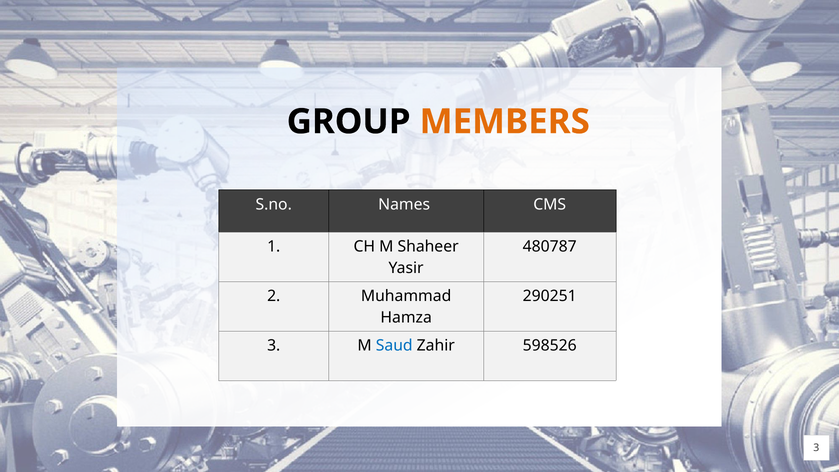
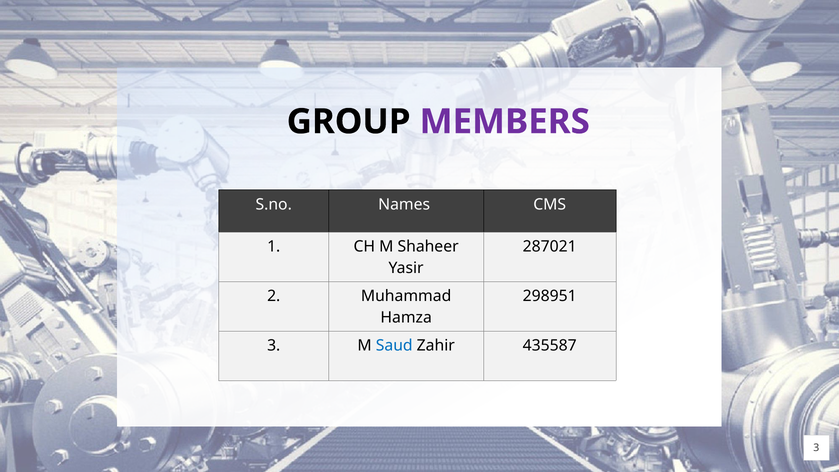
MEMBERS colour: orange -> purple
480787: 480787 -> 287021
290251: 290251 -> 298951
598526: 598526 -> 435587
